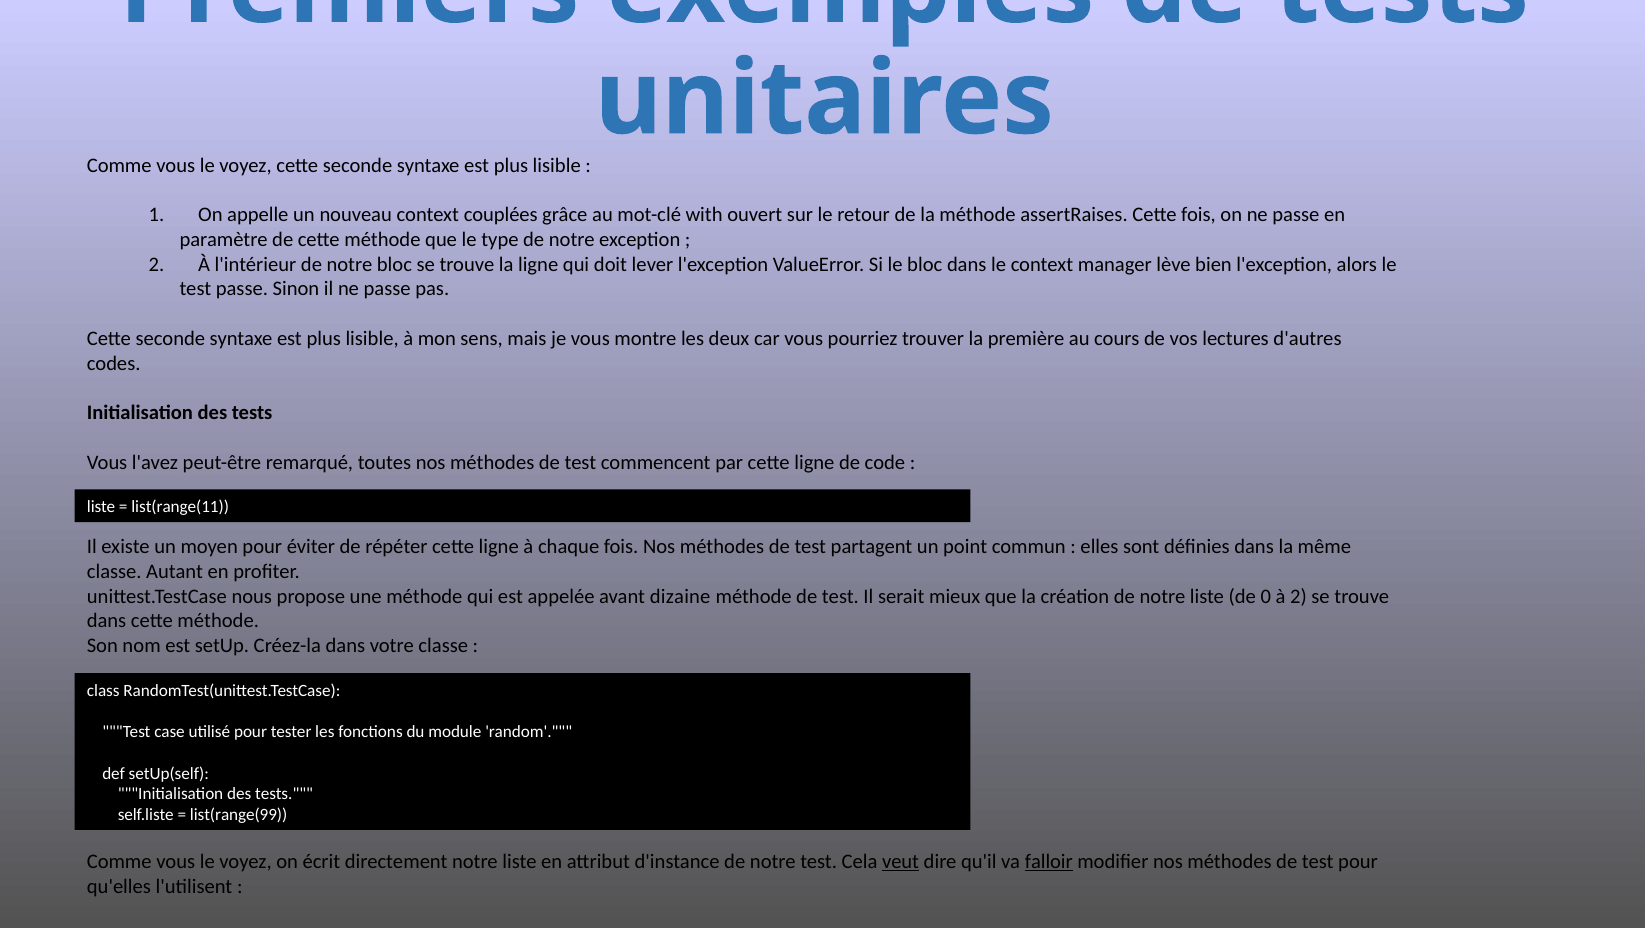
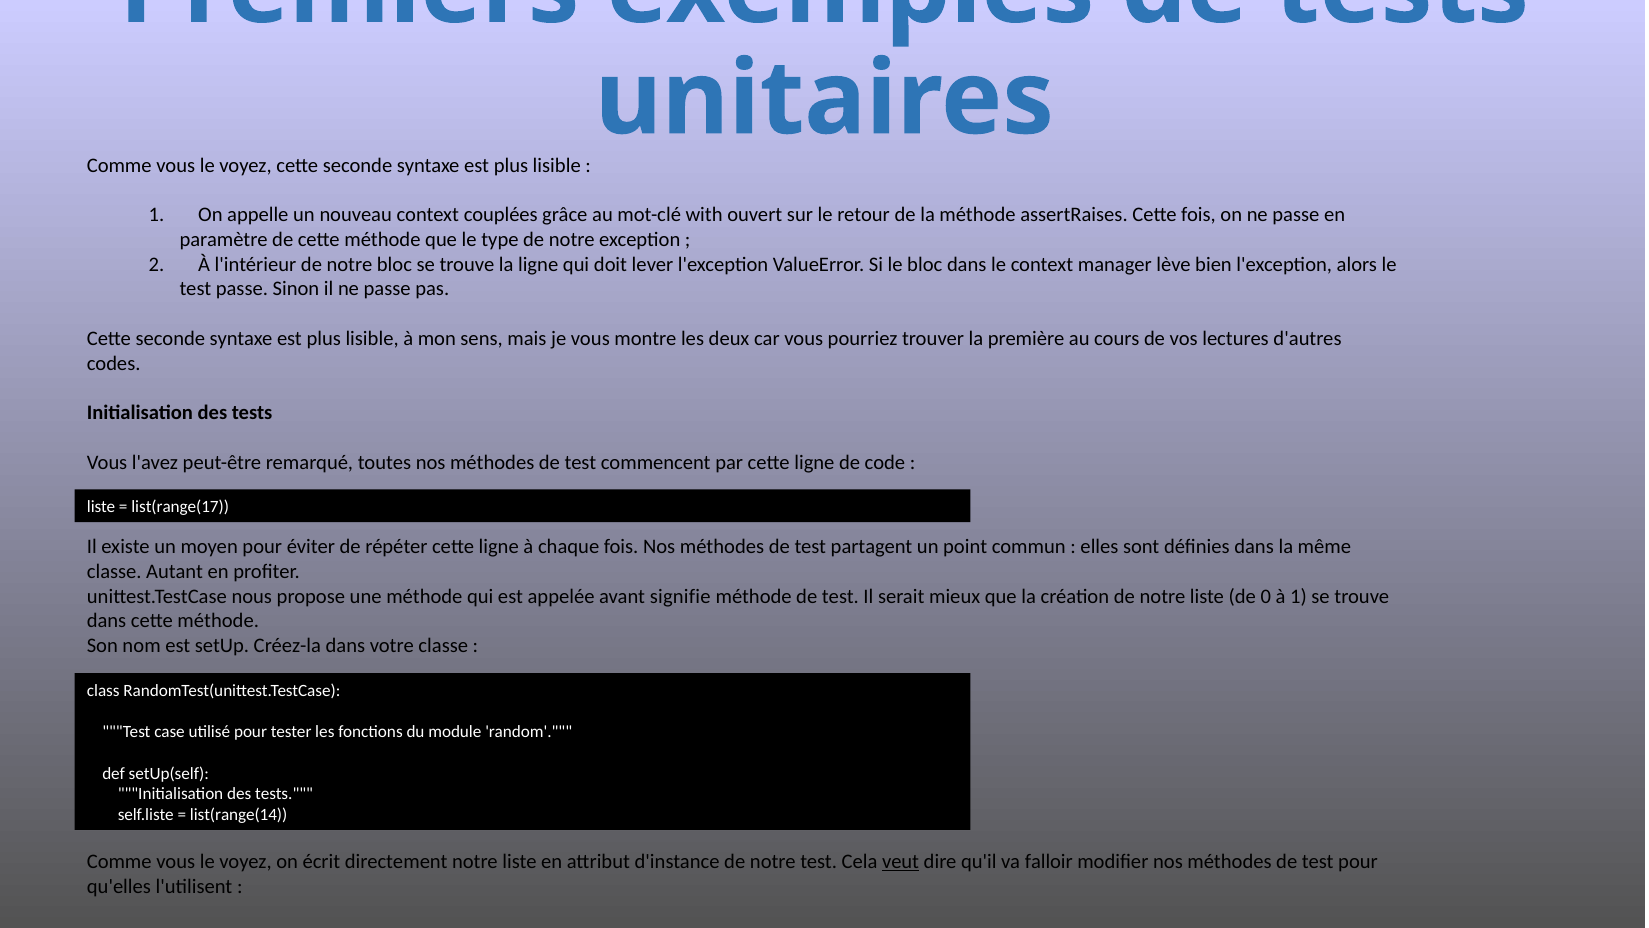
list(range(11: list(range(11 -> list(range(17
dizaine: dizaine -> signifie
à 2: 2 -> 1
list(range(99: list(range(99 -> list(range(14
falloir underline: present -> none
